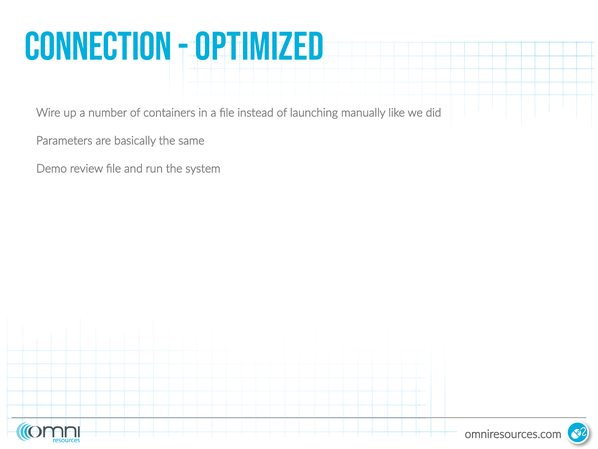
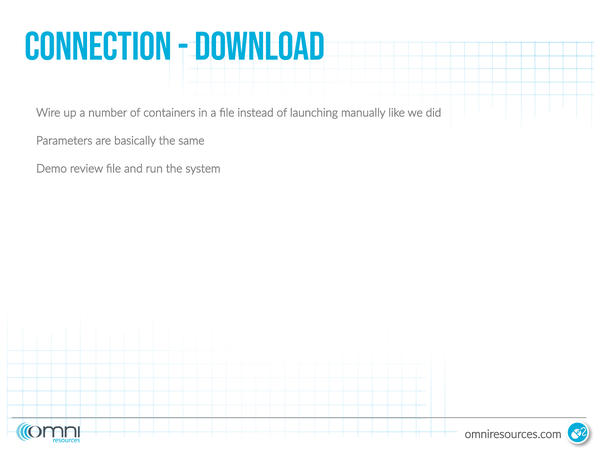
Optimized: Optimized -> Download
